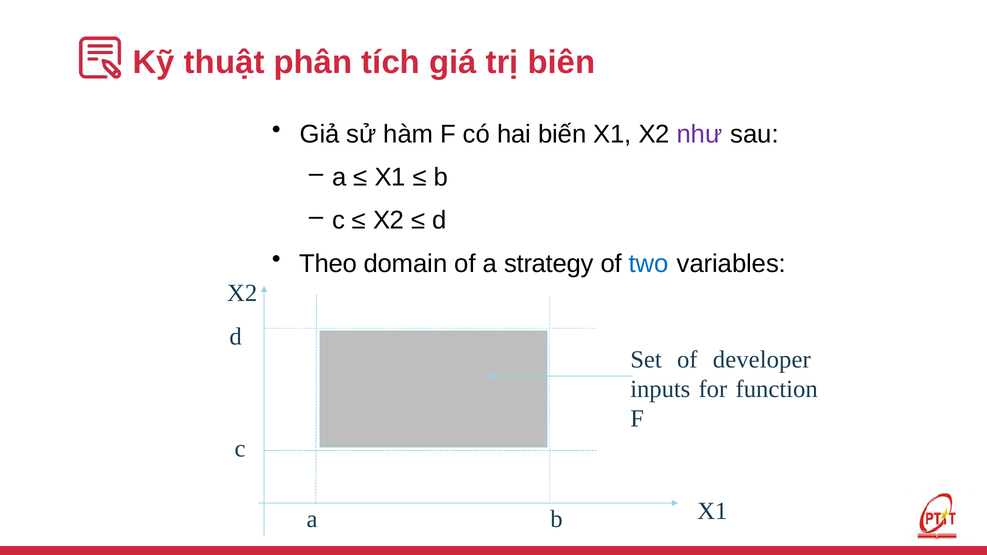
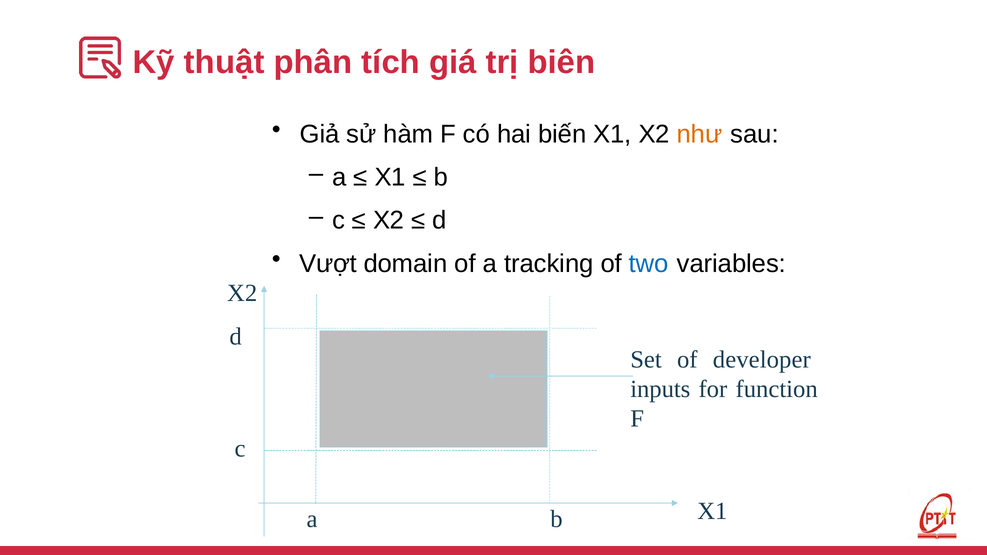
như colour: purple -> orange
Theo: Theo -> Vượt
strategy: strategy -> tracking
